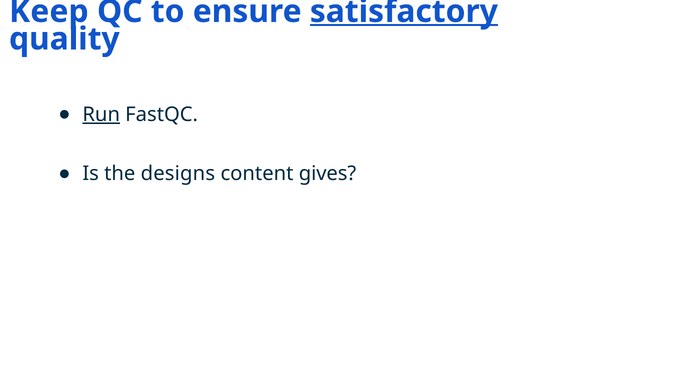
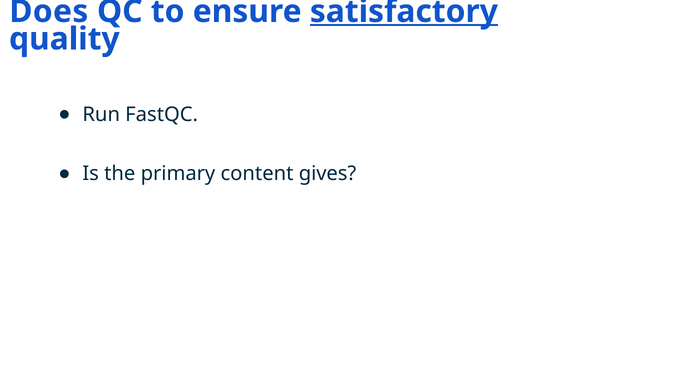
Keep: Keep -> Does
Run underline: present -> none
designs: designs -> primary
